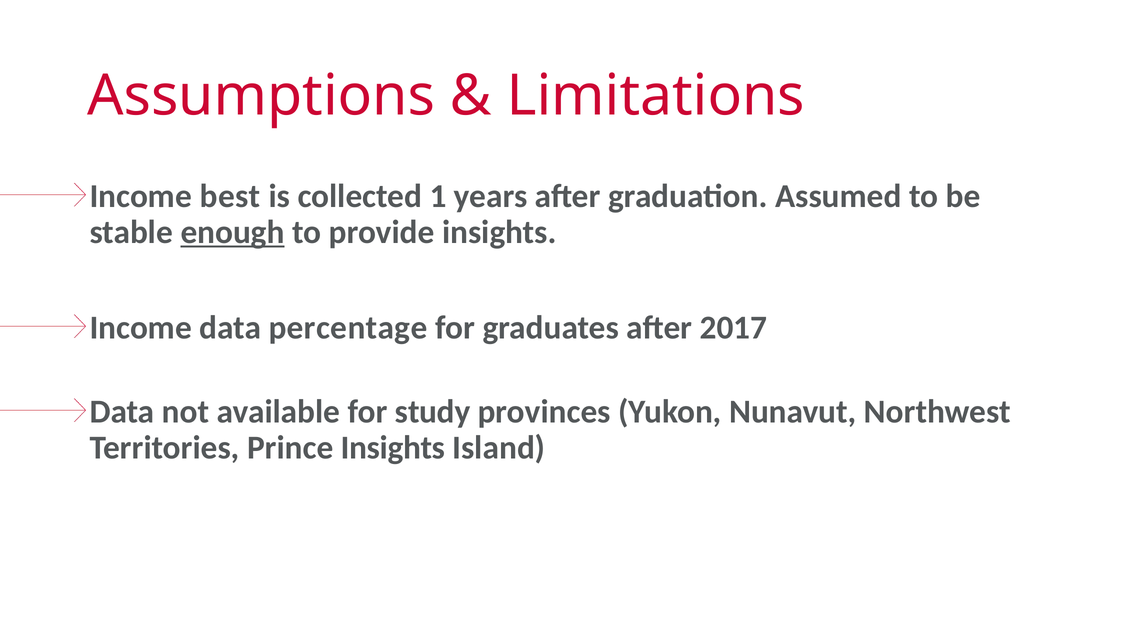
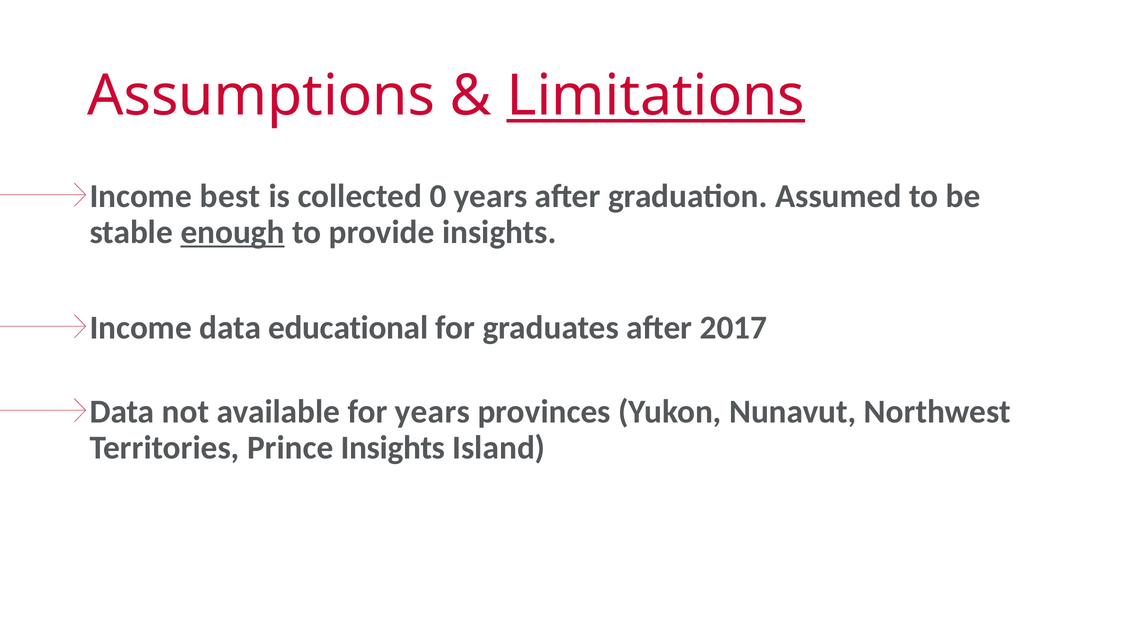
Limitations underline: none -> present
1: 1 -> 0
percentage: percentage -> educational
for study: study -> years
